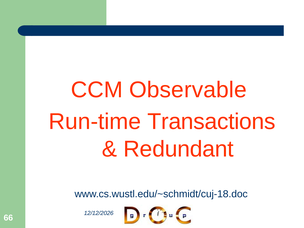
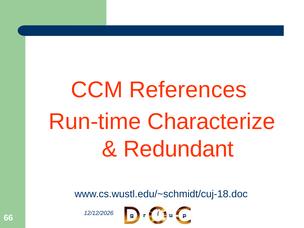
Observable: Observable -> References
Transactions: Transactions -> Characterize
